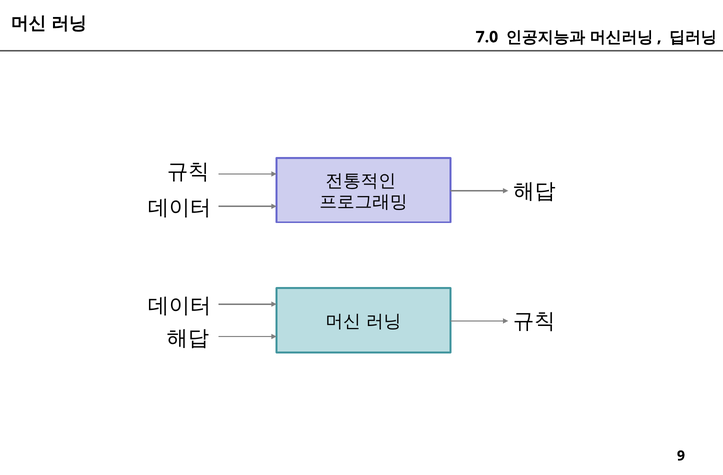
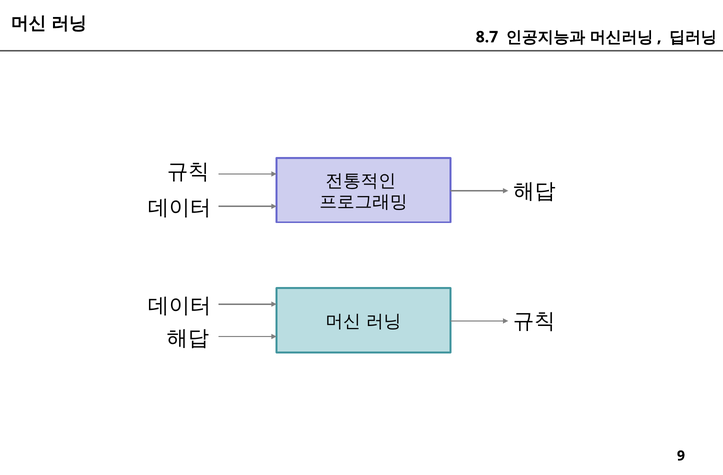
7.0: 7.0 -> 8.7
